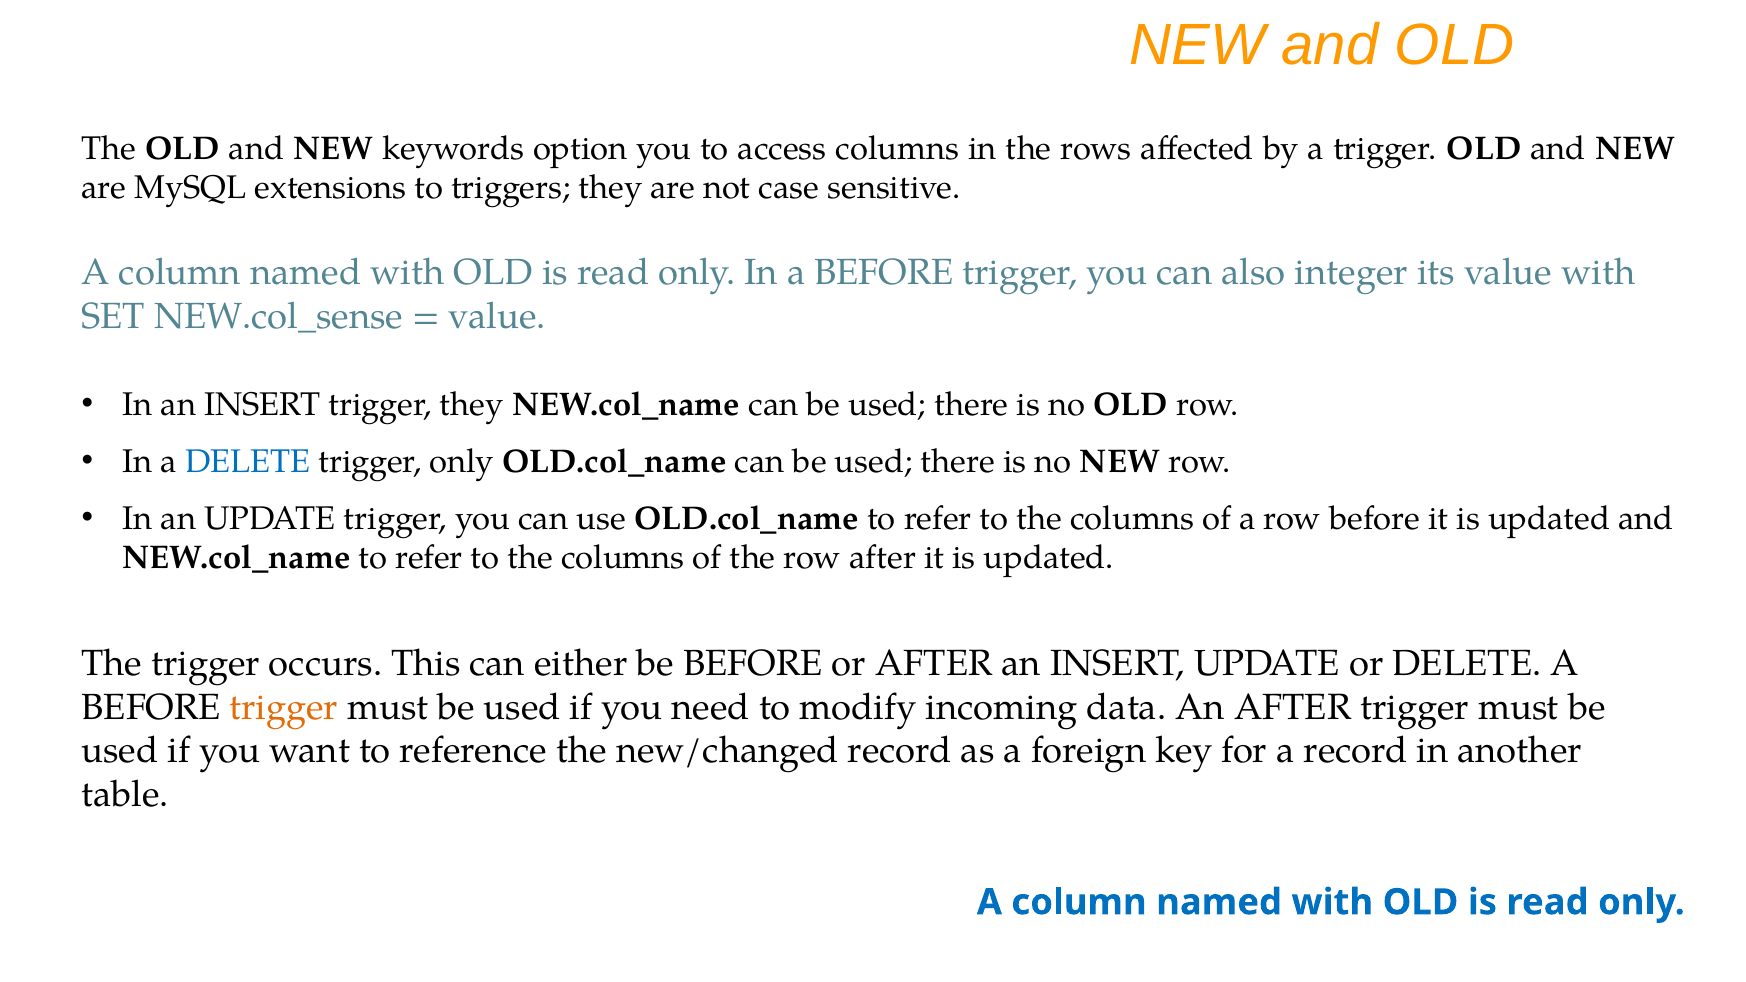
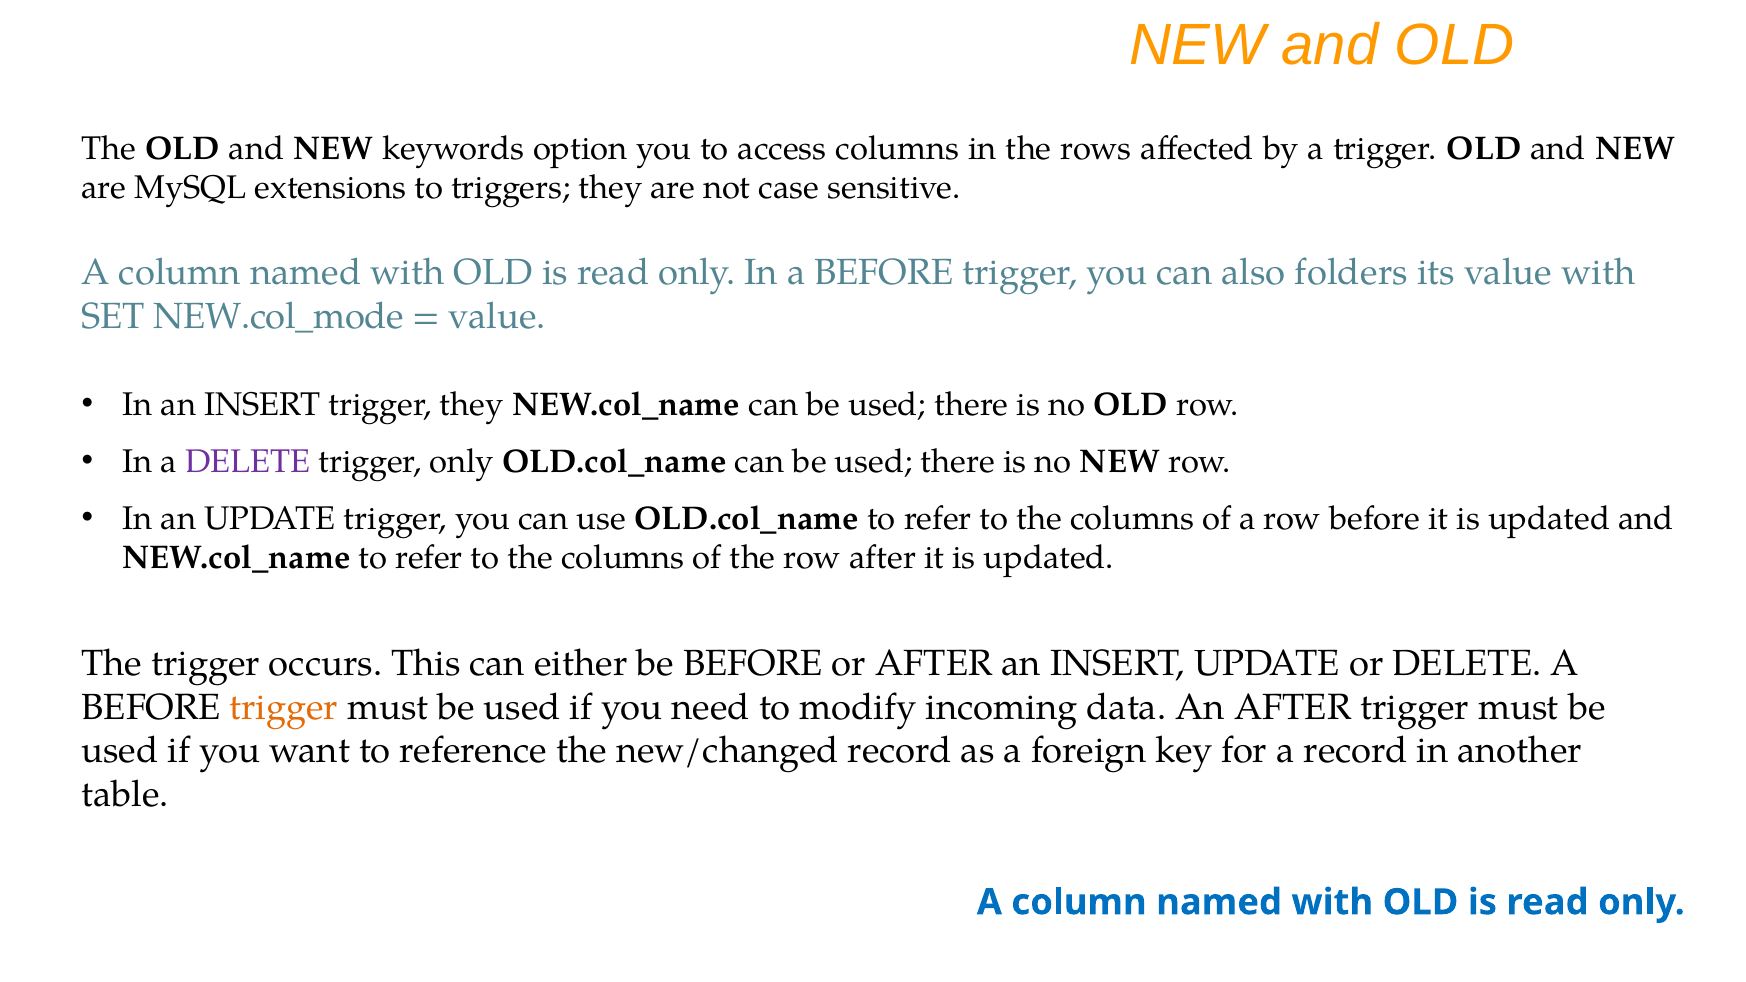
integer: integer -> folders
NEW.col_sense: NEW.col_sense -> NEW.col_mode
DELETE at (248, 462) colour: blue -> purple
